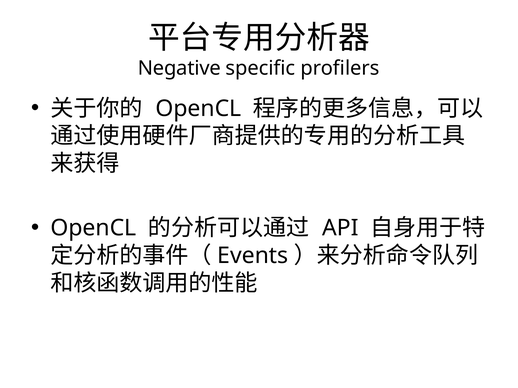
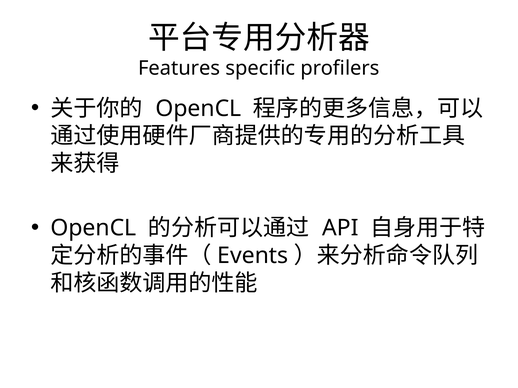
Negative: Negative -> Features
